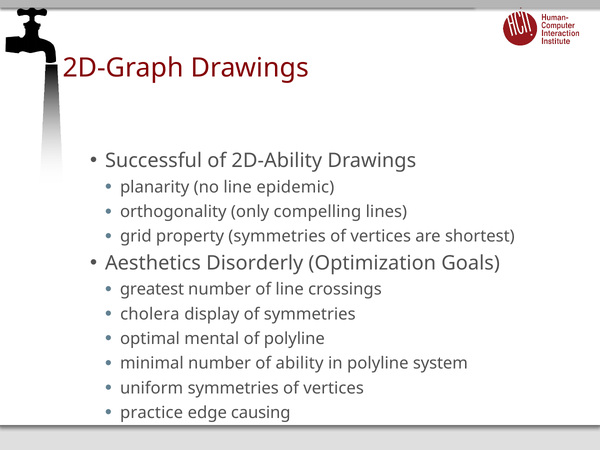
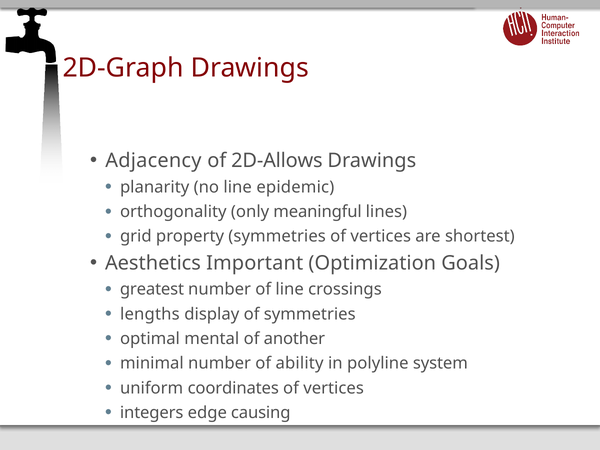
Successful: Successful -> Adjacency
2D-Ability: 2D-Ability -> 2D-Allows
compelling: compelling -> meaningful
Disorderly: Disorderly -> Important
cholera: cholera -> lengths
of polyline: polyline -> another
uniform symmetries: symmetries -> coordinates
practice: practice -> integers
